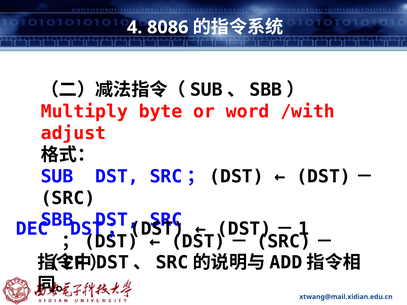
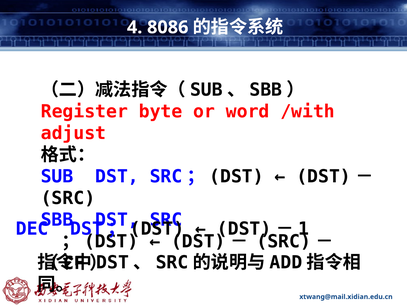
Multiply: Multiply -> Register
